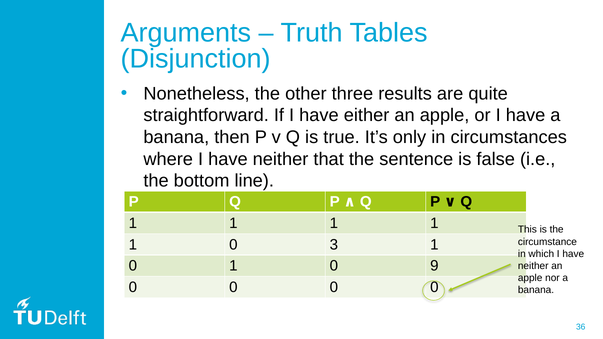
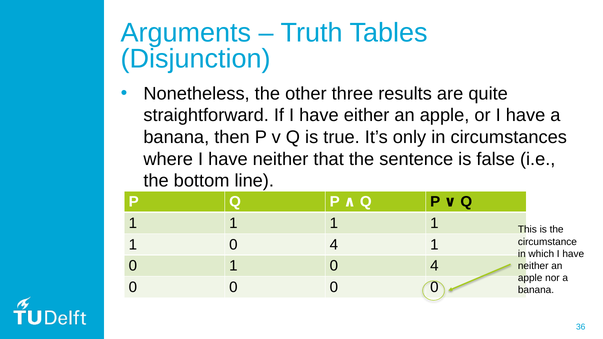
3 at (334, 245): 3 -> 4
0 1 0 9: 9 -> 4
